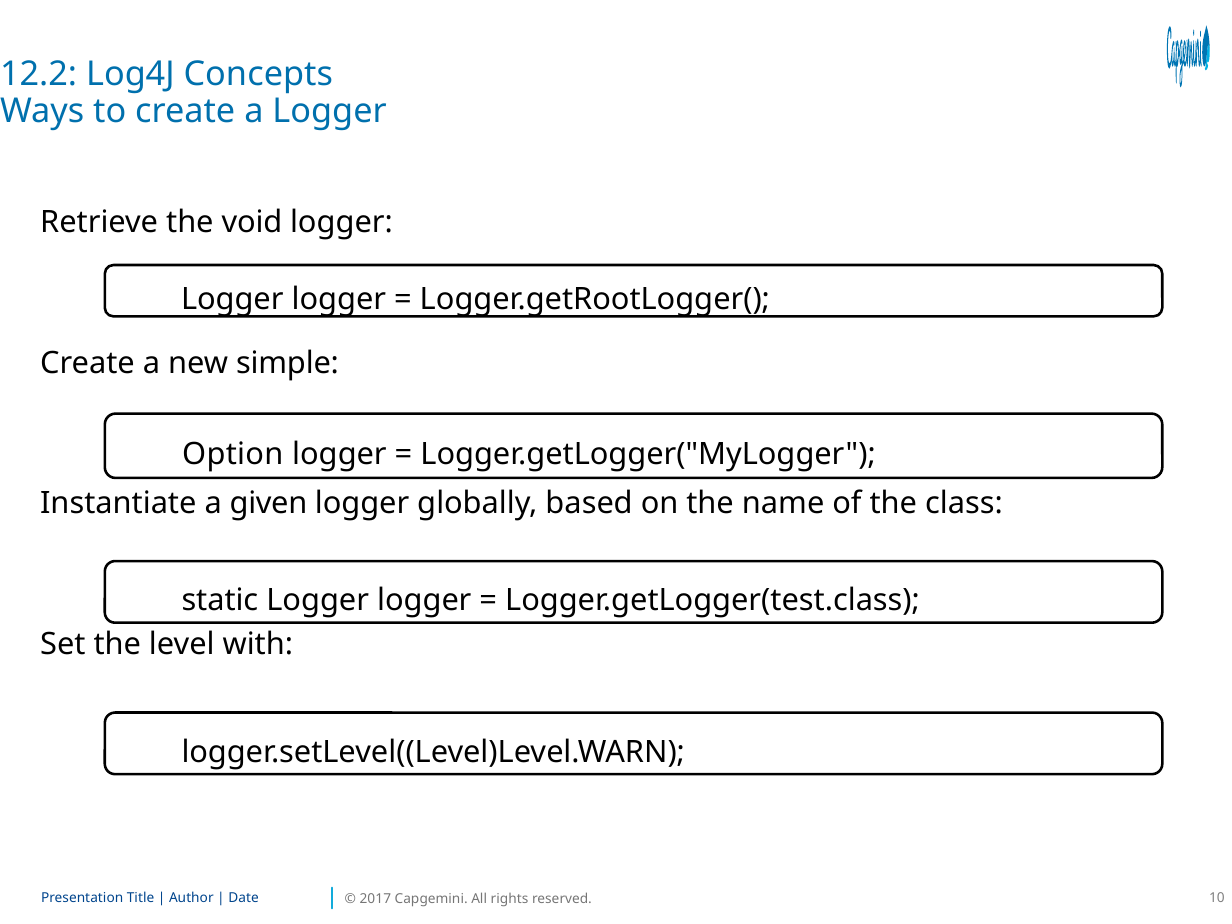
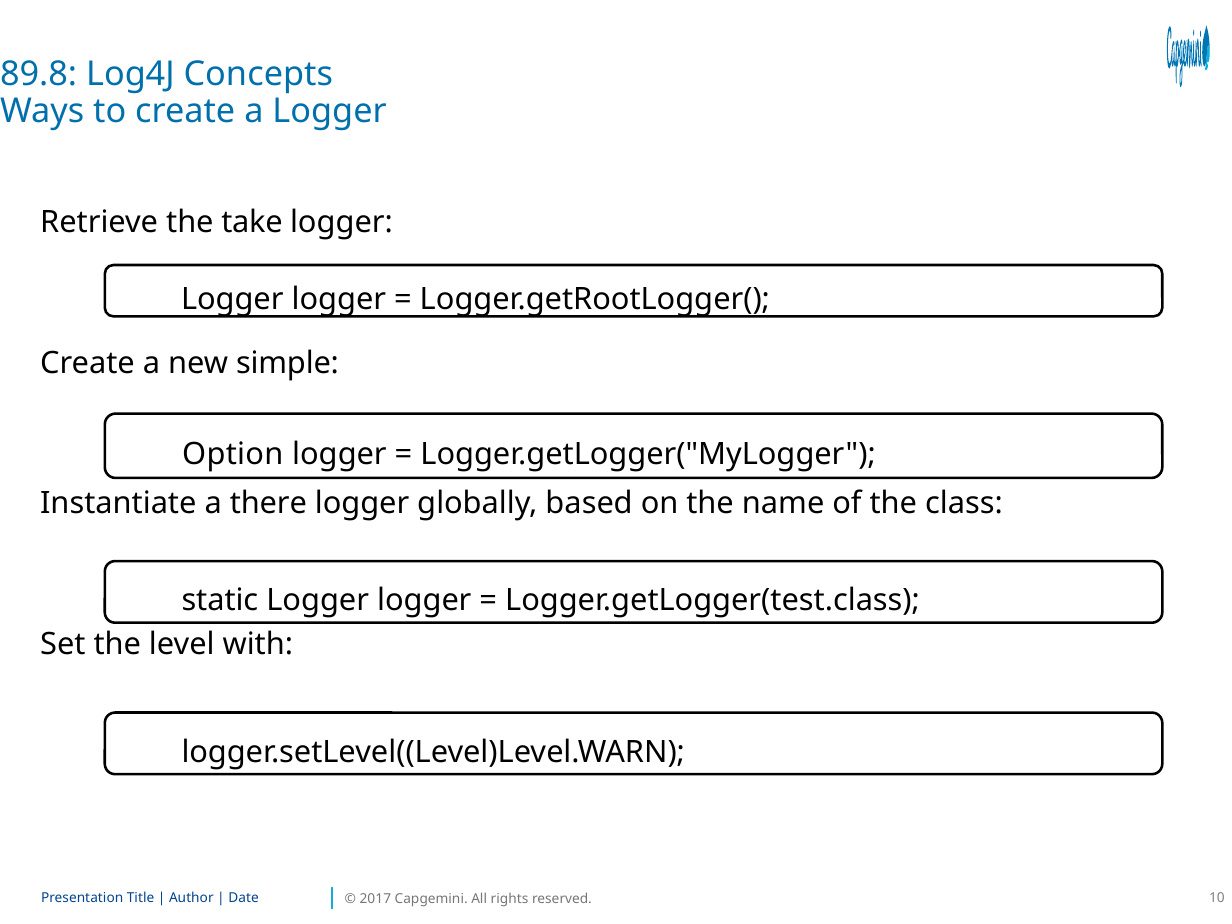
12.2: 12.2 -> 89.8
void: void -> take
given: given -> there
